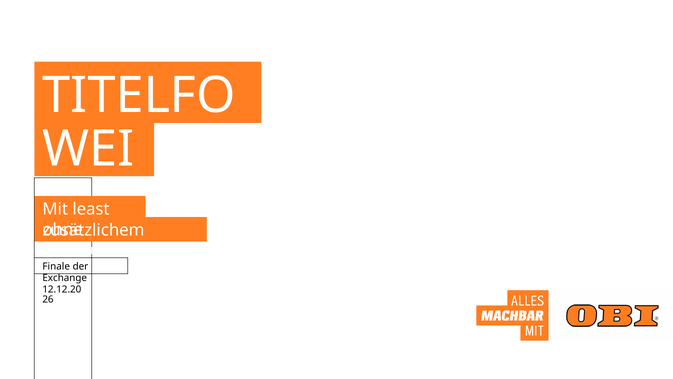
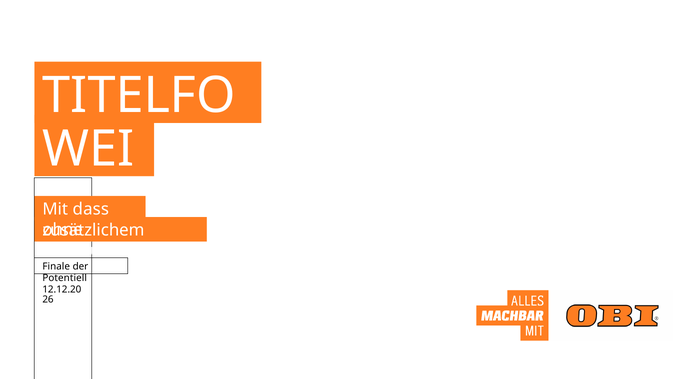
least: least -> dass
Exchange: Exchange -> Potentiell
